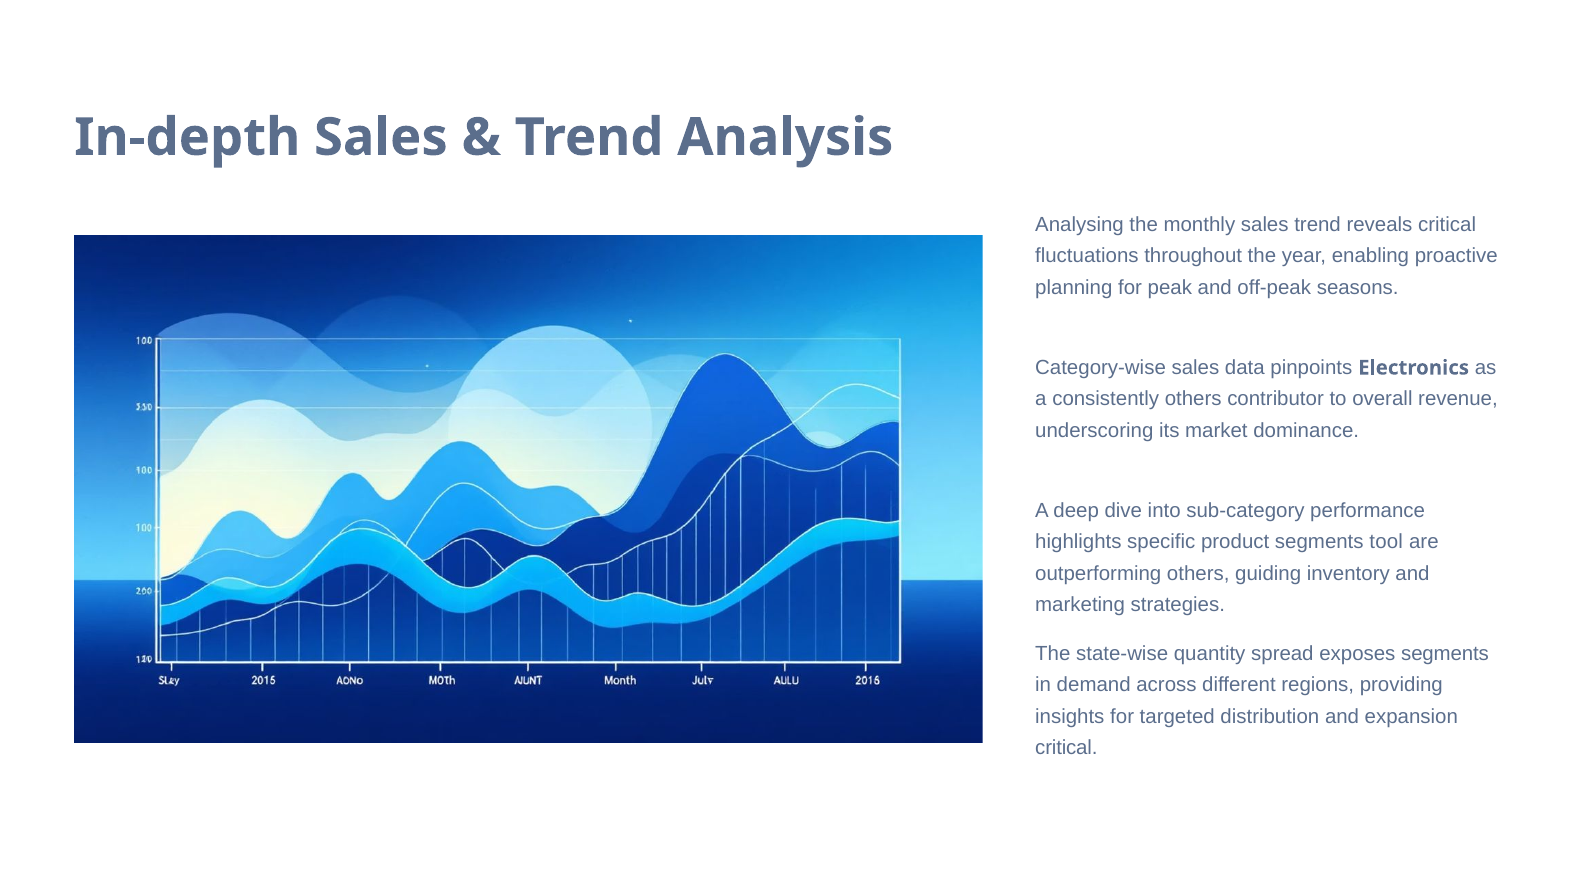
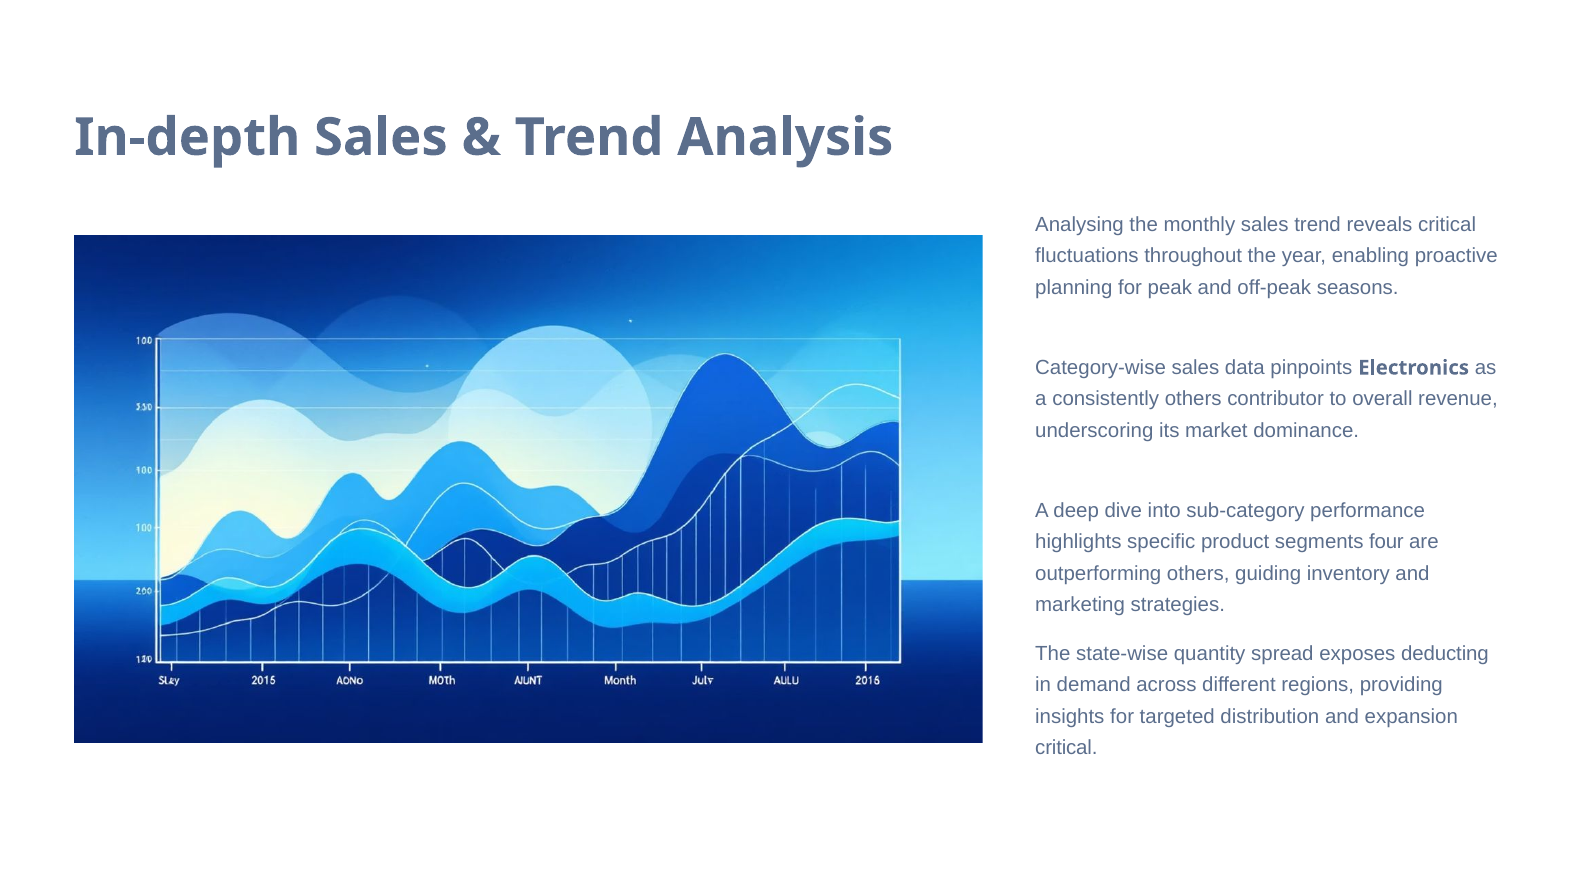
tool: tool -> four
exposes segments: segments -> deducting
